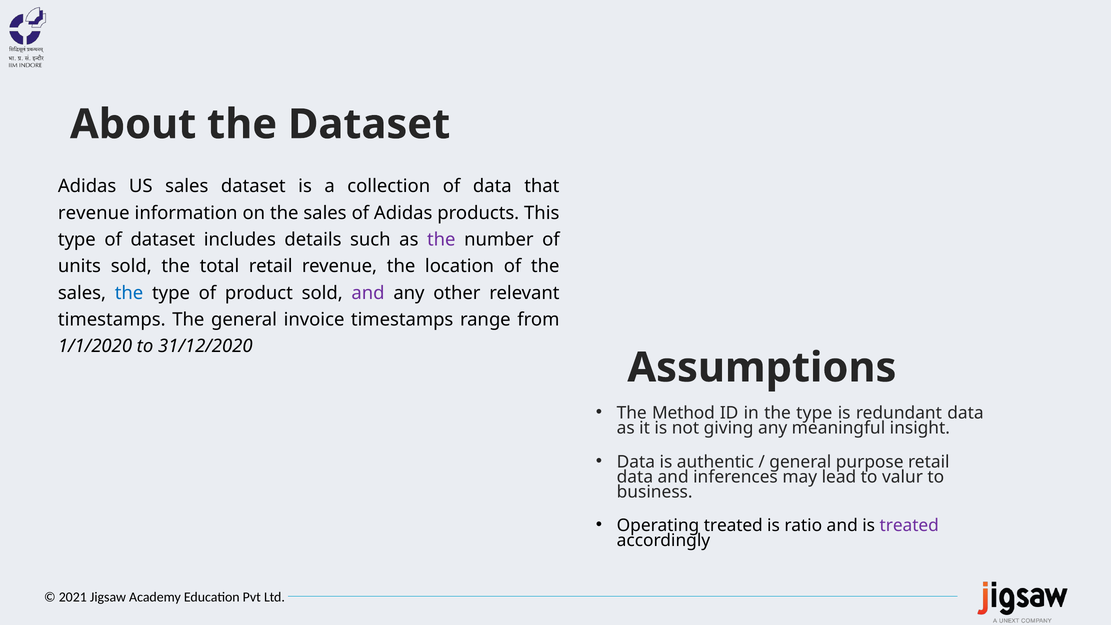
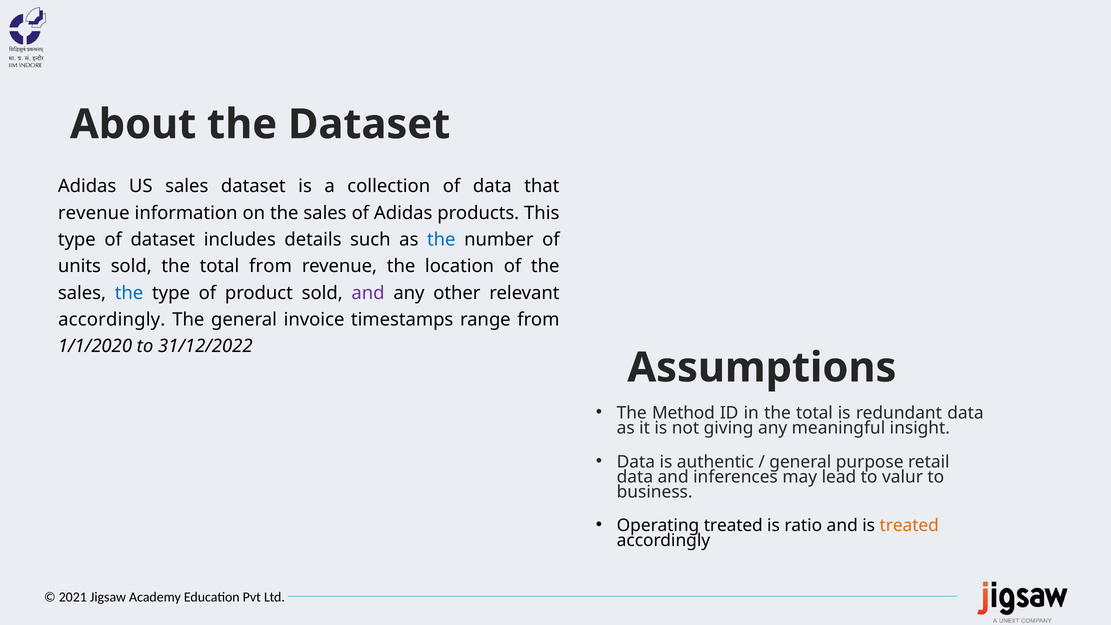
the at (441, 240) colour: purple -> blue
total retail: retail -> from
timestamps at (112, 320): timestamps -> accordingly
31/12/2020: 31/12/2020 -> 31/12/2022
in the type: type -> total
treated at (909, 526) colour: purple -> orange
